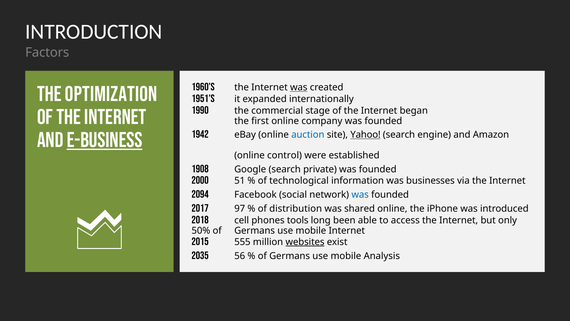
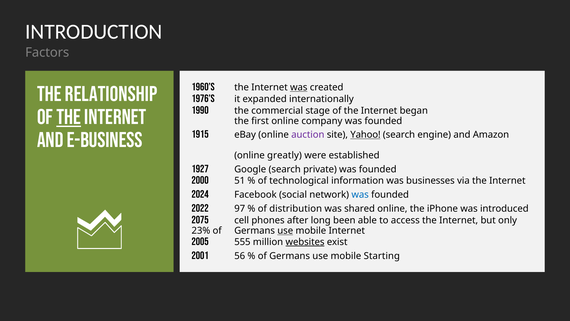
optimization: optimization -> relationship
1951’s: 1951’s -> 1976’s
the at (69, 117) underline: none -> present
1942: 1942 -> 1915
auction colour: blue -> purple
e-business underline: present -> none
control: control -> greatly
1908: 1908 -> 1927
2094: 2094 -> 2024
2017: 2017 -> 2022
2018: 2018 -> 2075
tools: tools -> after
50%: 50% -> 23%
use at (285, 230) underline: none -> present
2015: 2015 -> 2005
2035: 2035 -> 2001
Analysis: Analysis -> Starting
